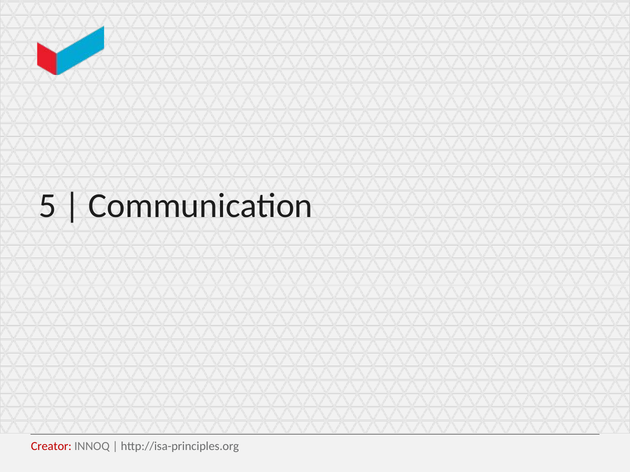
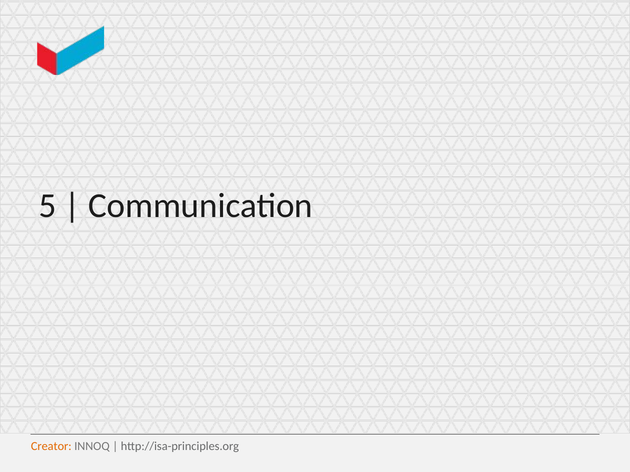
Creator colour: red -> orange
